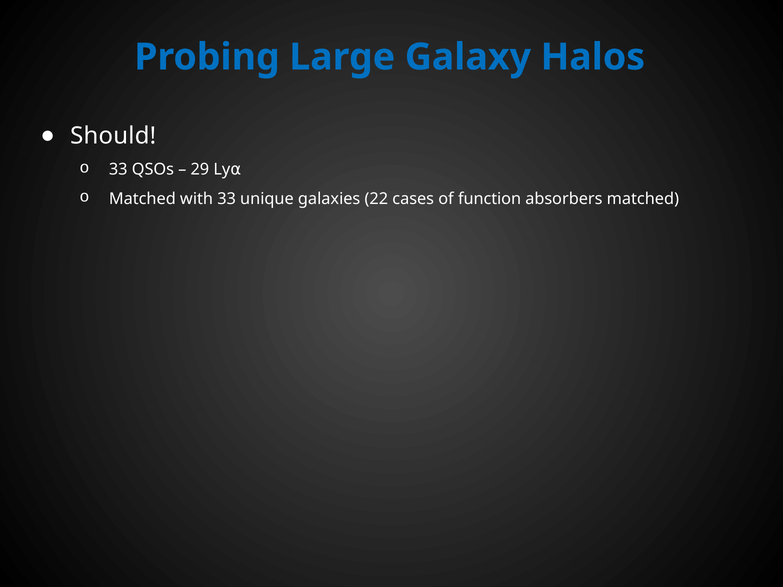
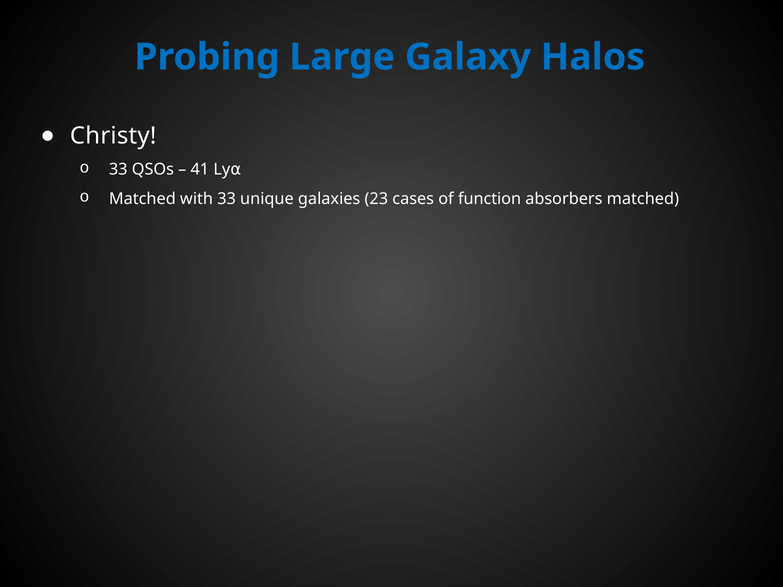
Should: Should -> Christy
29: 29 -> 41
22: 22 -> 23
